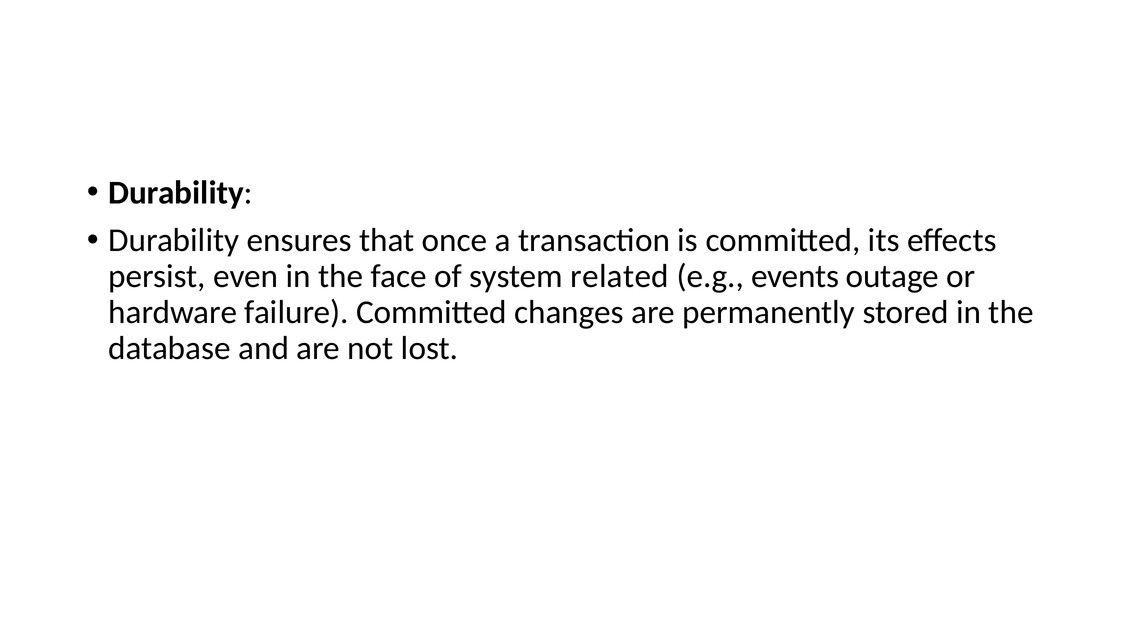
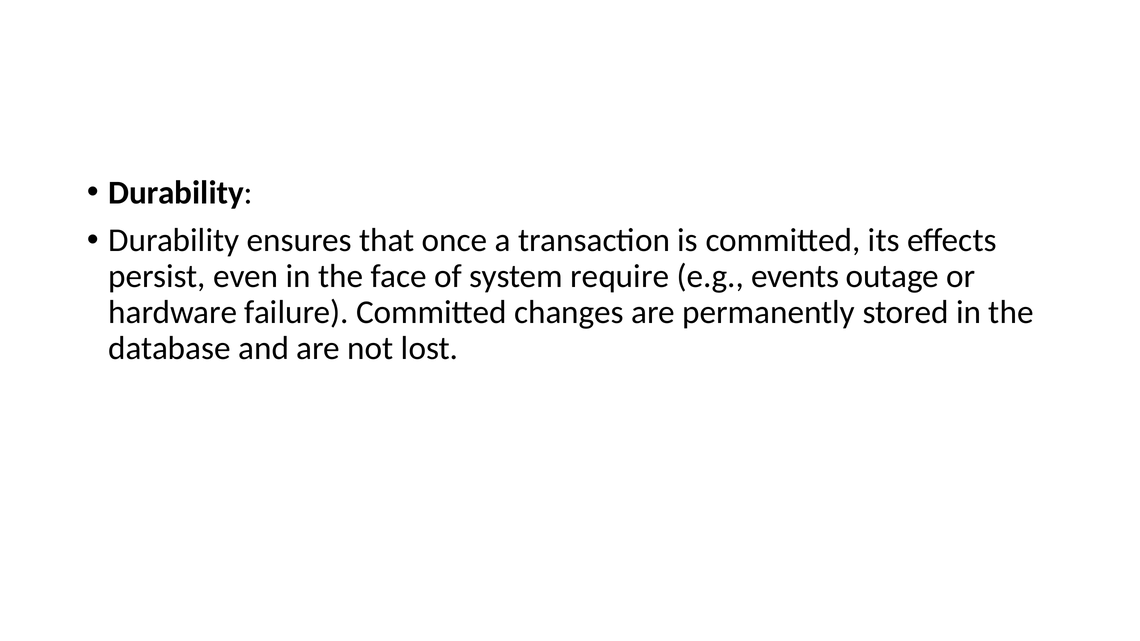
related: related -> require
